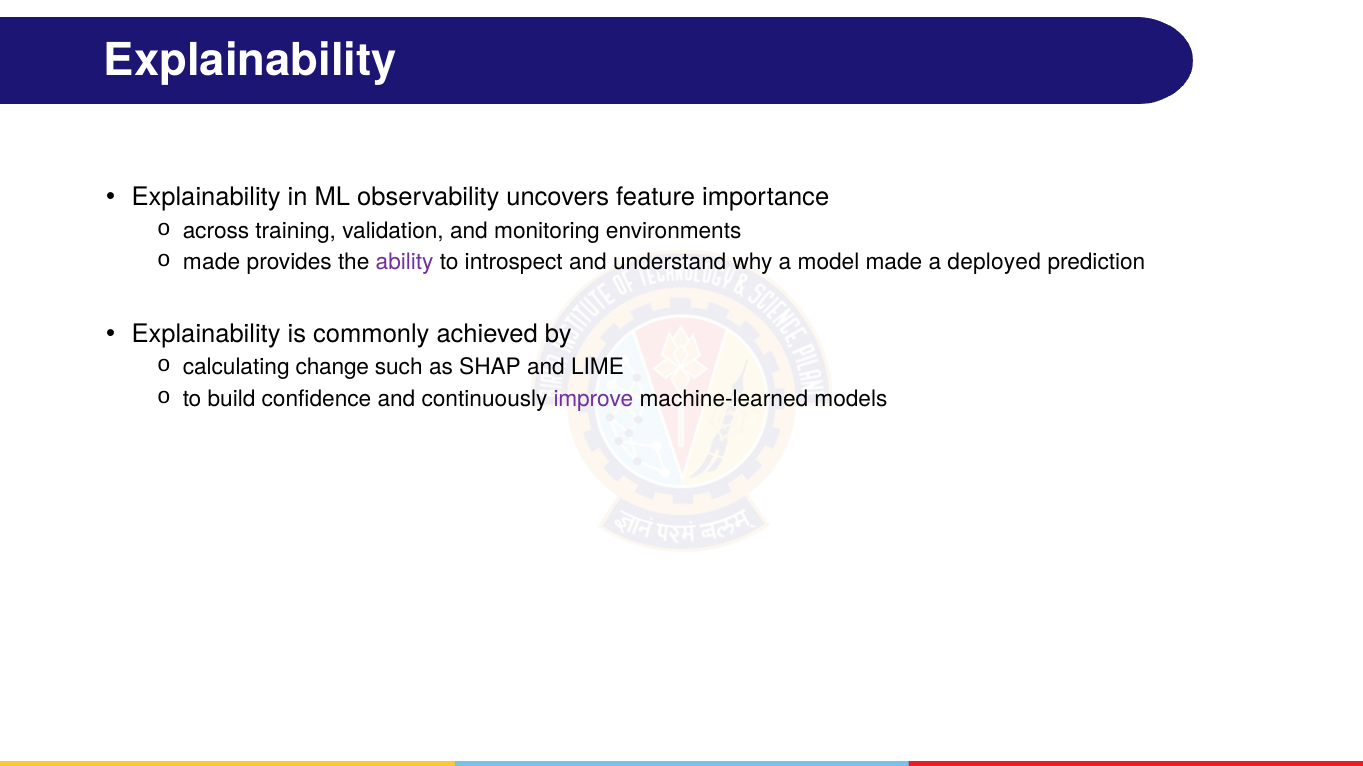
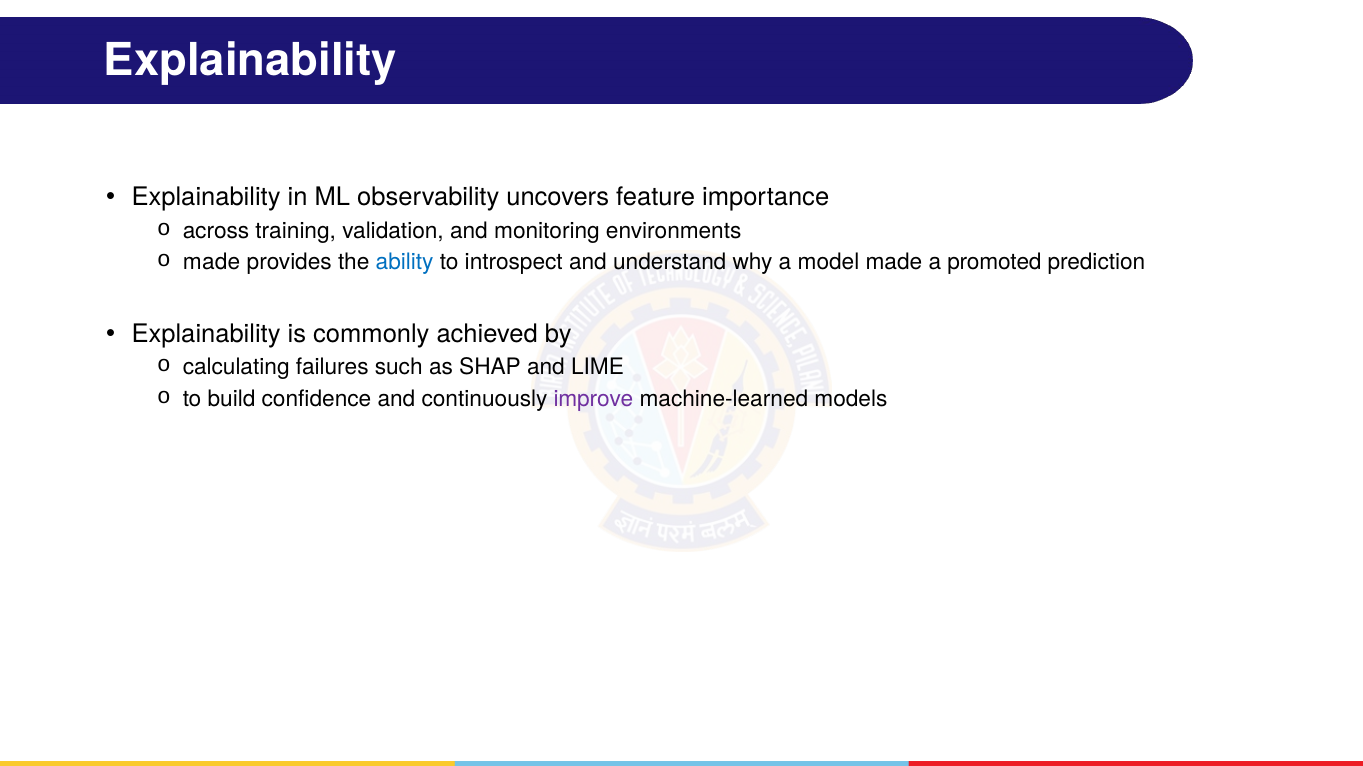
ability colour: purple -> blue
deployed: deployed -> promoted
change: change -> failures
